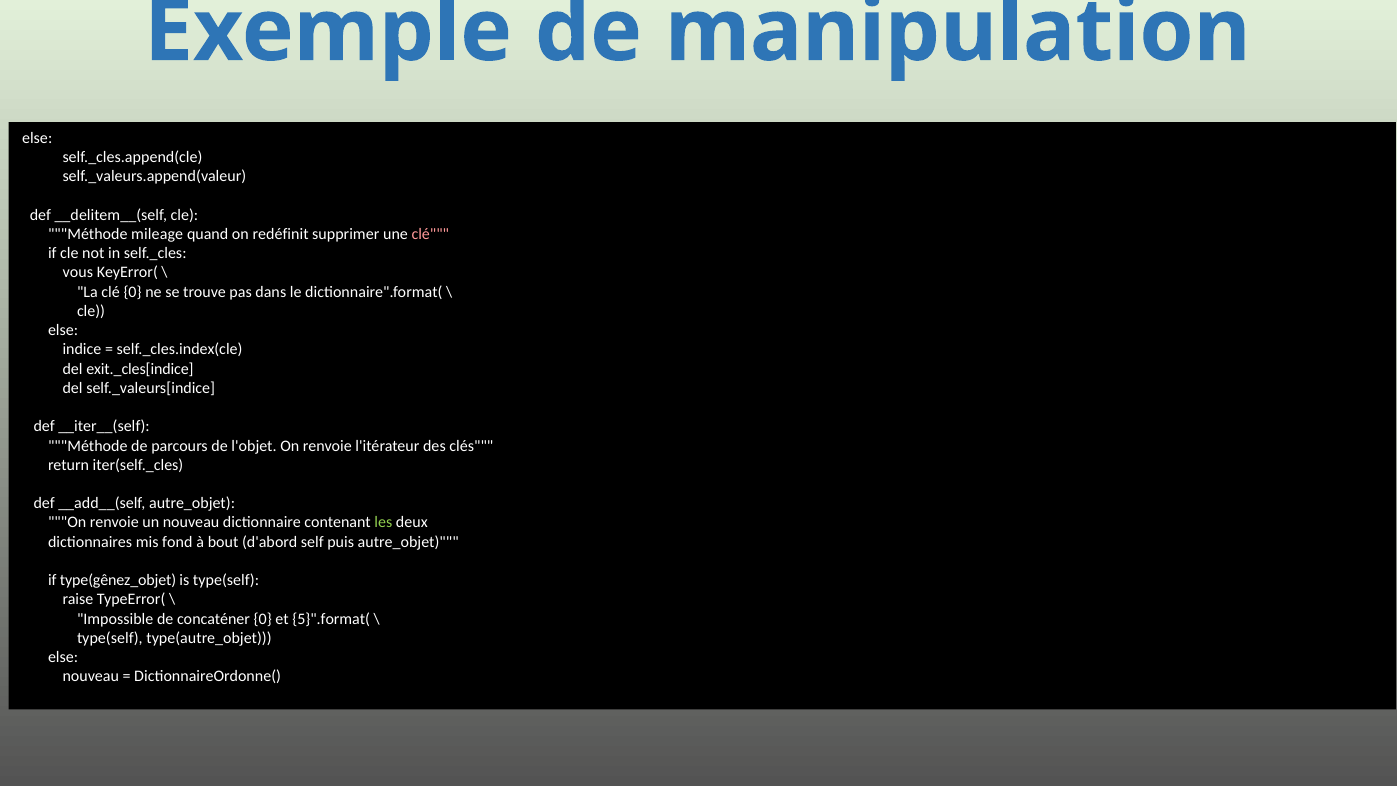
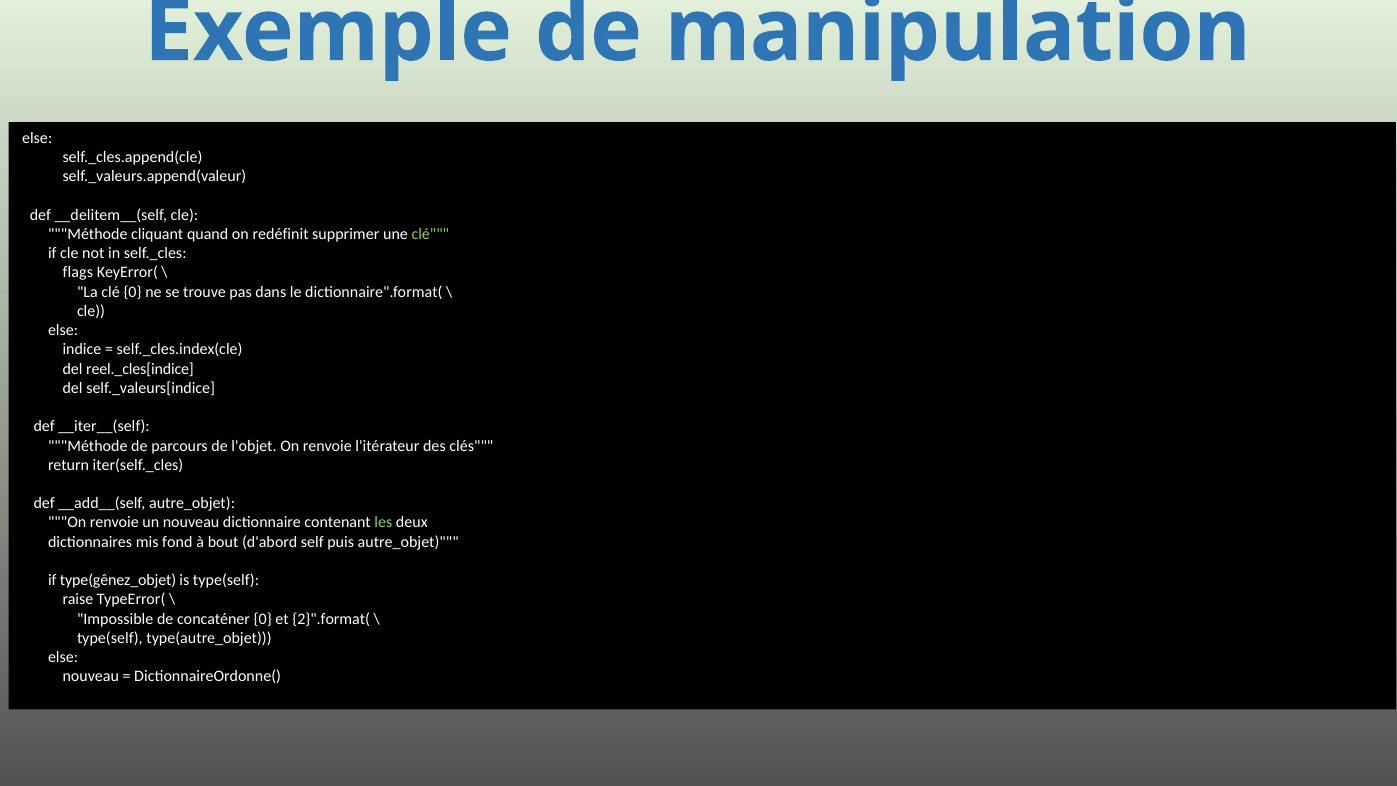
mileage: mileage -> cliquant
clé at (430, 234) colour: pink -> light green
vous: vous -> flags
exit._cles[indice: exit._cles[indice -> reel._cles[indice
5}".format(: 5}".format( -> 2}".format(
